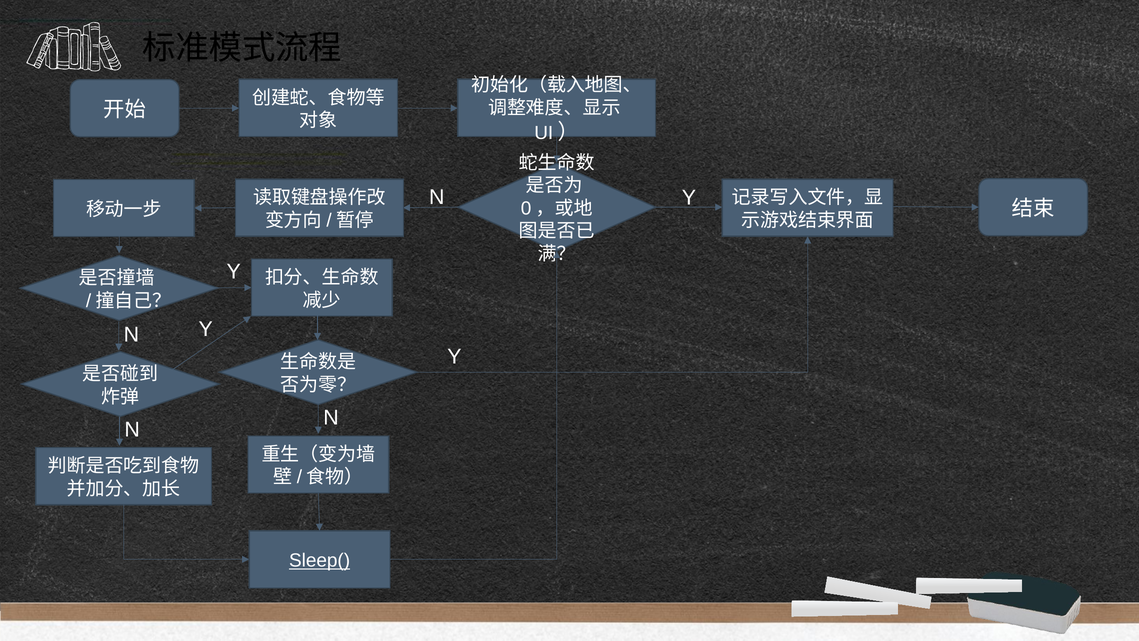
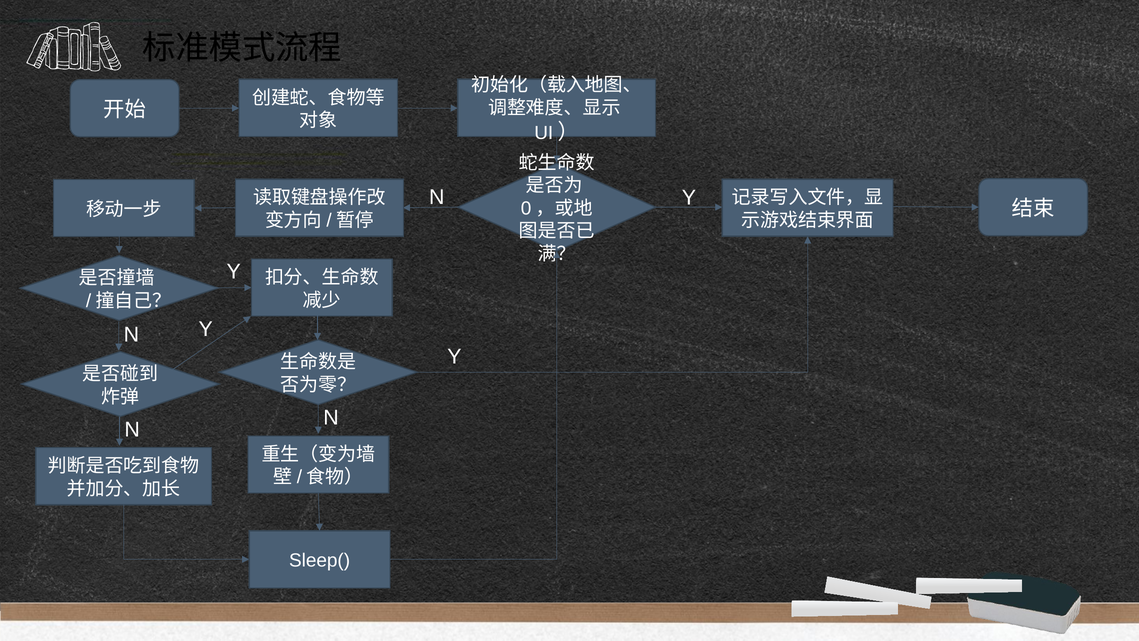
Sleep( underline: present -> none
